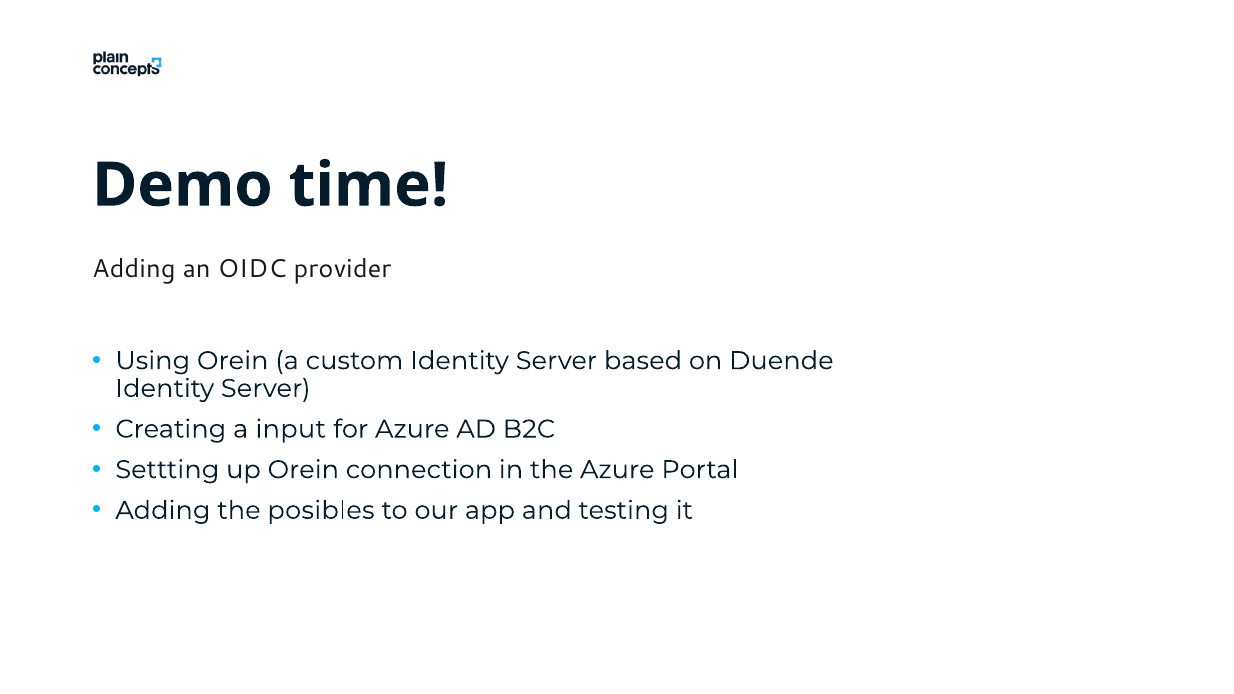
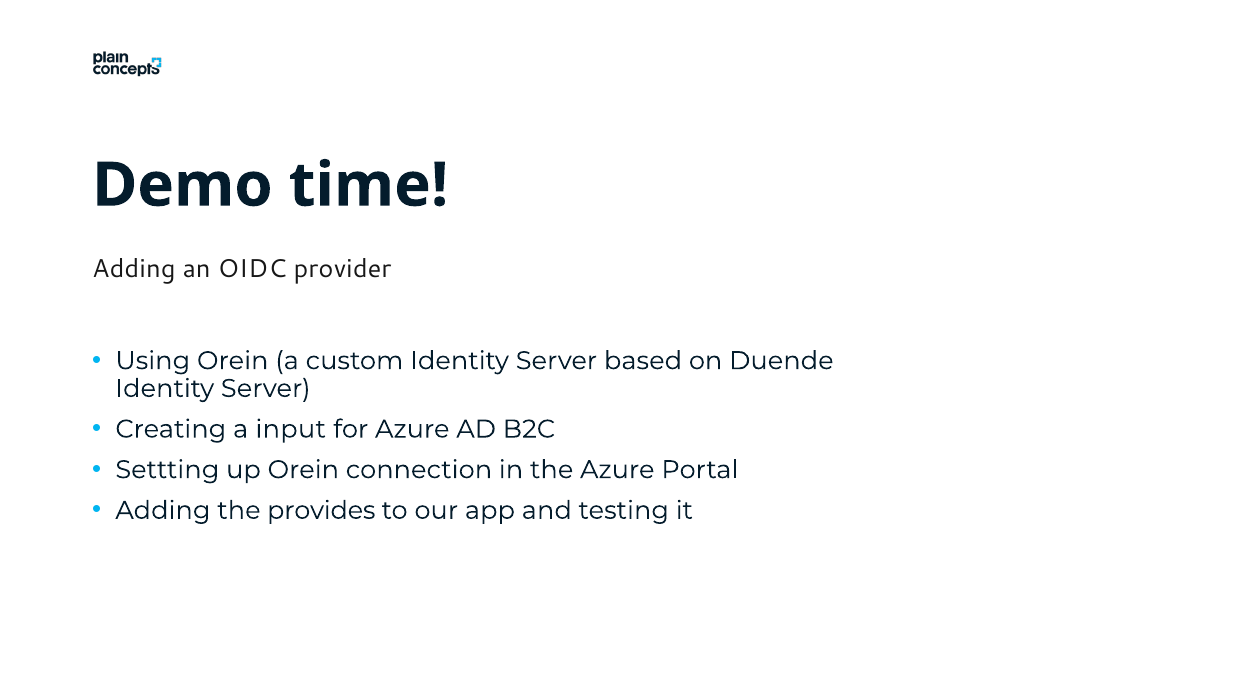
posibles: posibles -> provides
